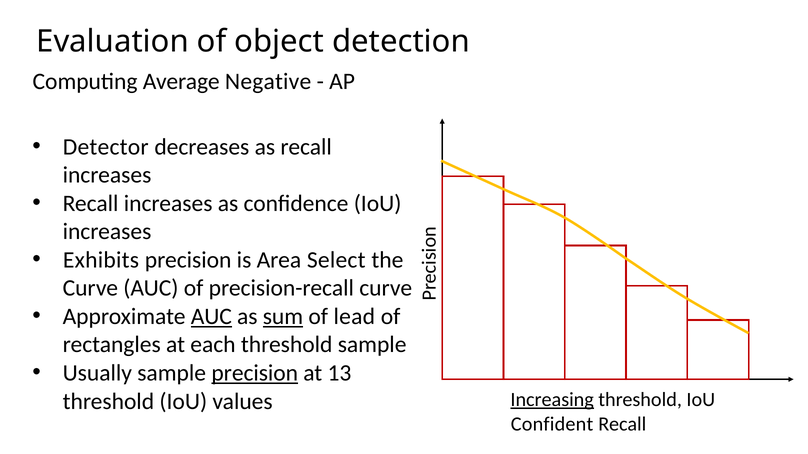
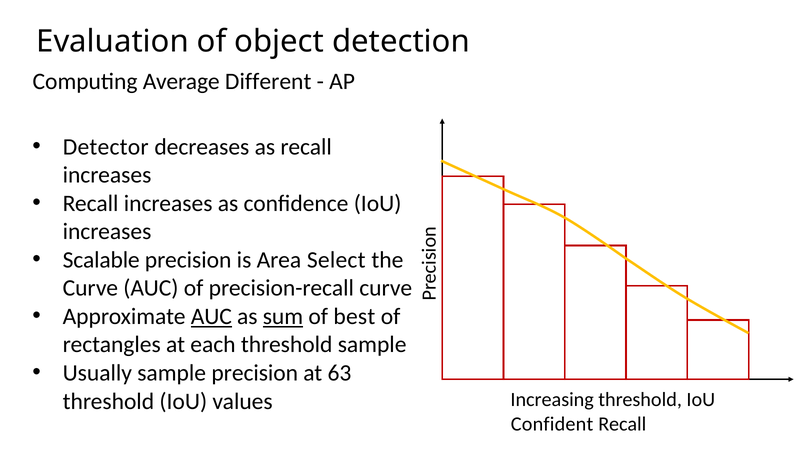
Negative: Negative -> Different
Exhibits: Exhibits -> Scalable
lead: lead -> best
precision at (255, 373) underline: present -> none
13: 13 -> 63
Increasing underline: present -> none
